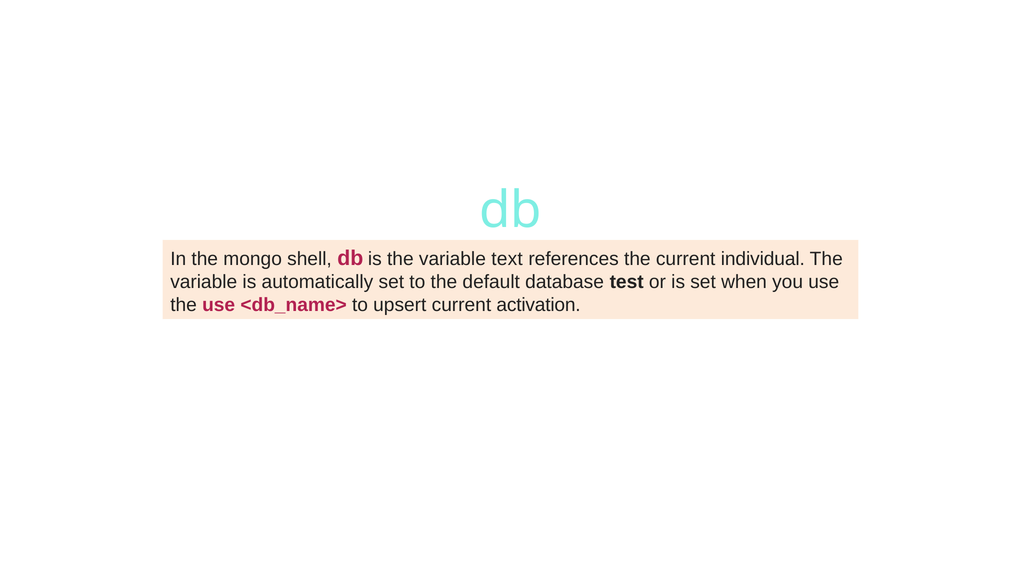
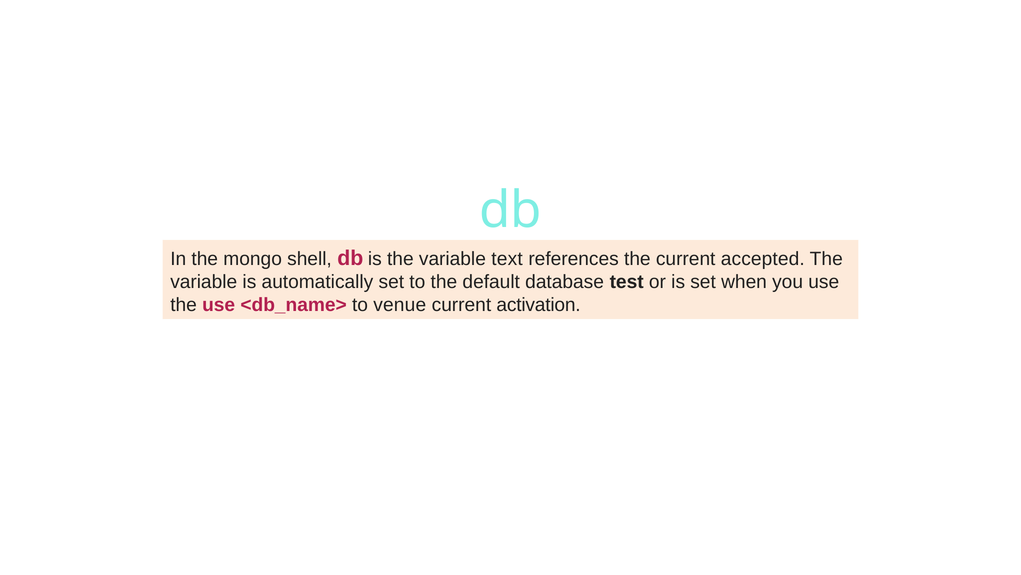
individual: individual -> accepted
upsert: upsert -> venue
